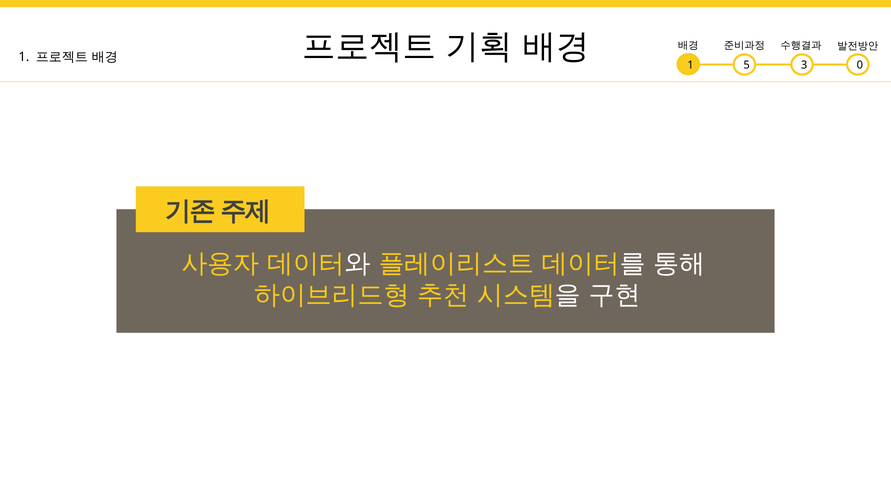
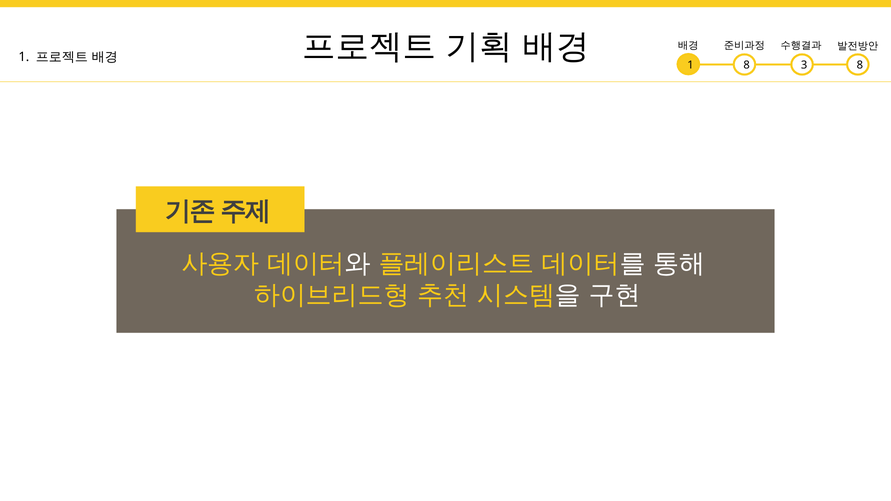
3 0: 0 -> 8
1 5: 5 -> 8
